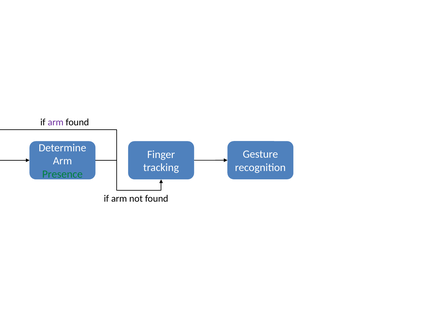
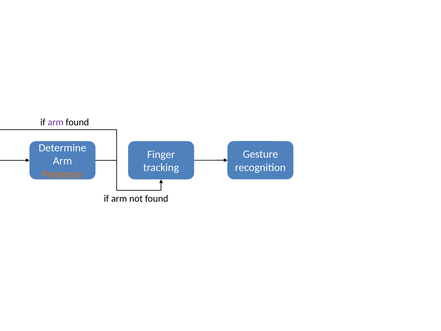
Presence colour: green -> orange
